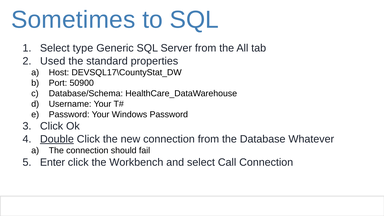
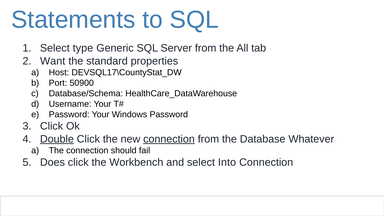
Sometimes: Sometimes -> Statements
Used: Used -> Want
connection at (169, 139) underline: none -> present
Enter: Enter -> Does
Call: Call -> Into
